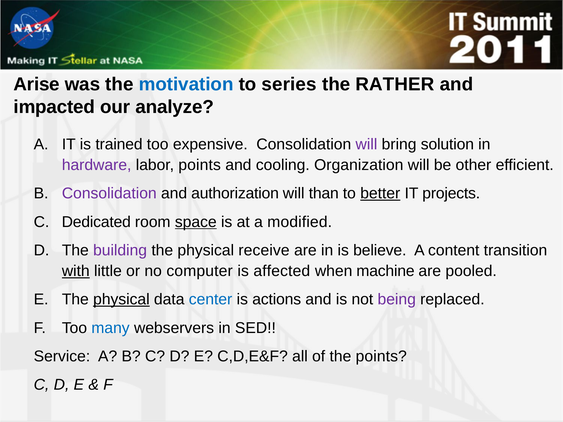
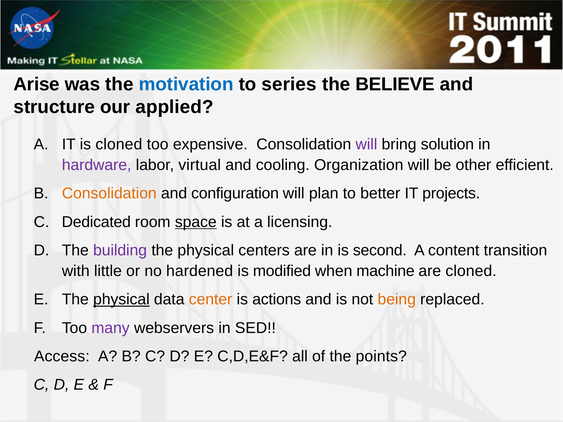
RATHER: RATHER -> BELIEVE
impacted: impacted -> structure
analyze: analyze -> applied
is trained: trained -> cloned
labor points: points -> virtual
Consolidation at (109, 194) colour: purple -> orange
authorization: authorization -> configuration
than: than -> plan
better underline: present -> none
modified: modified -> licensing
receive: receive -> centers
believe: believe -> second
with underline: present -> none
computer: computer -> hardened
affected: affected -> modified
are pooled: pooled -> cloned
center colour: blue -> orange
being colour: purple -> orange
many colour: blue -> purple
Service: Service -> Access
